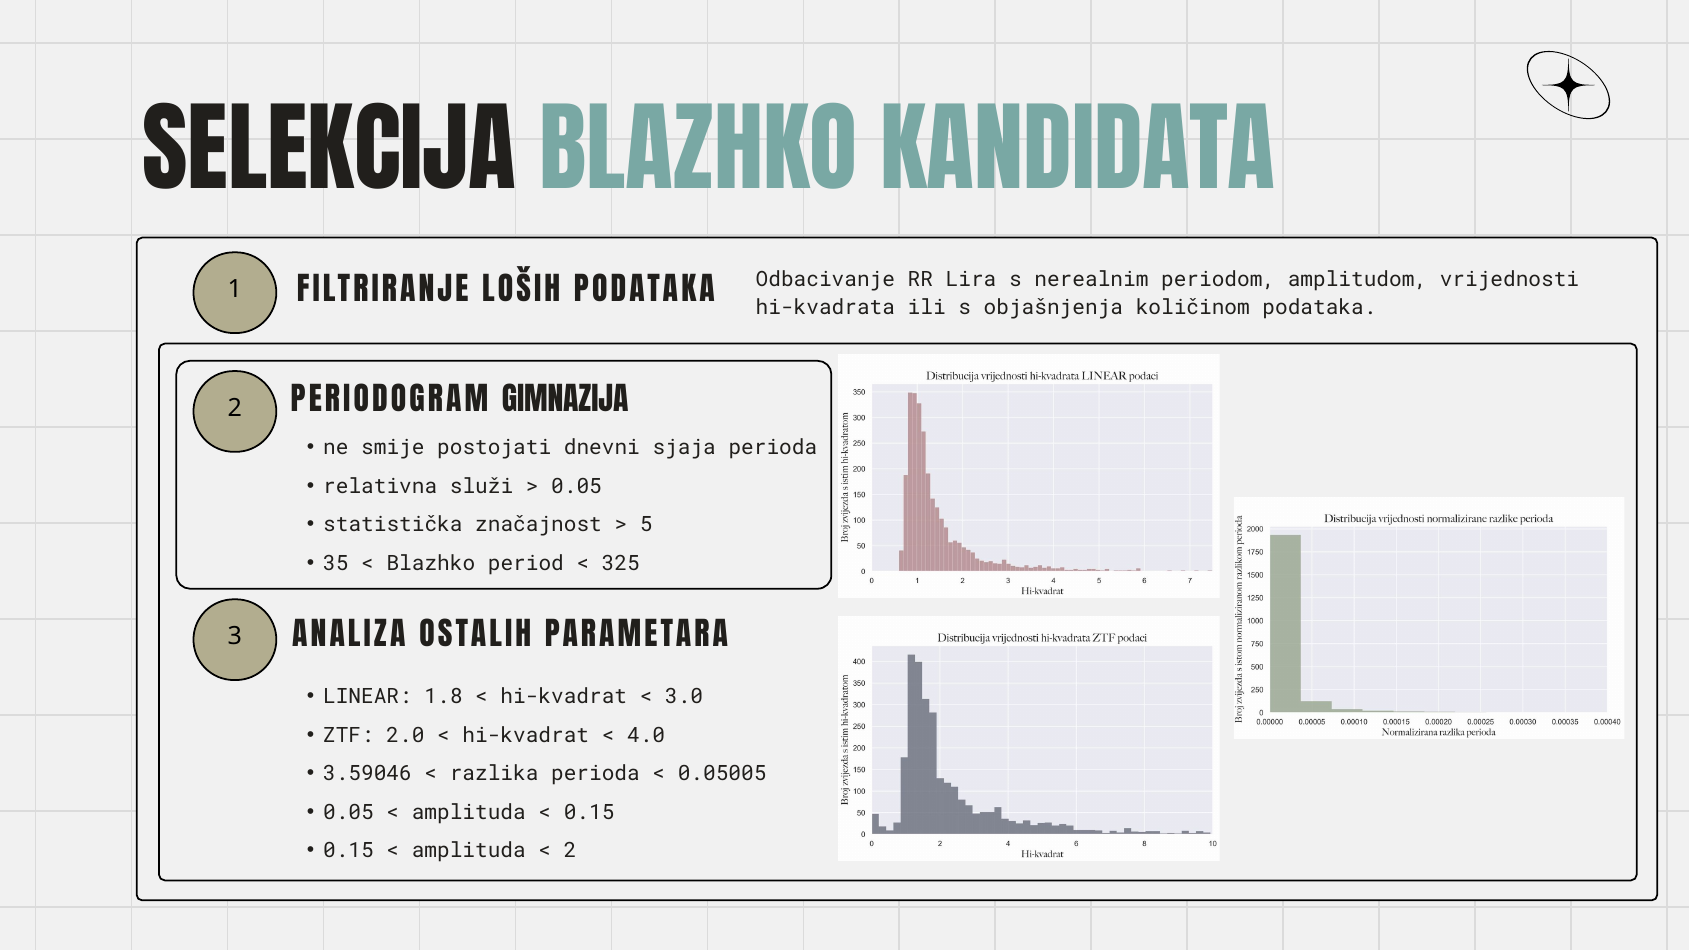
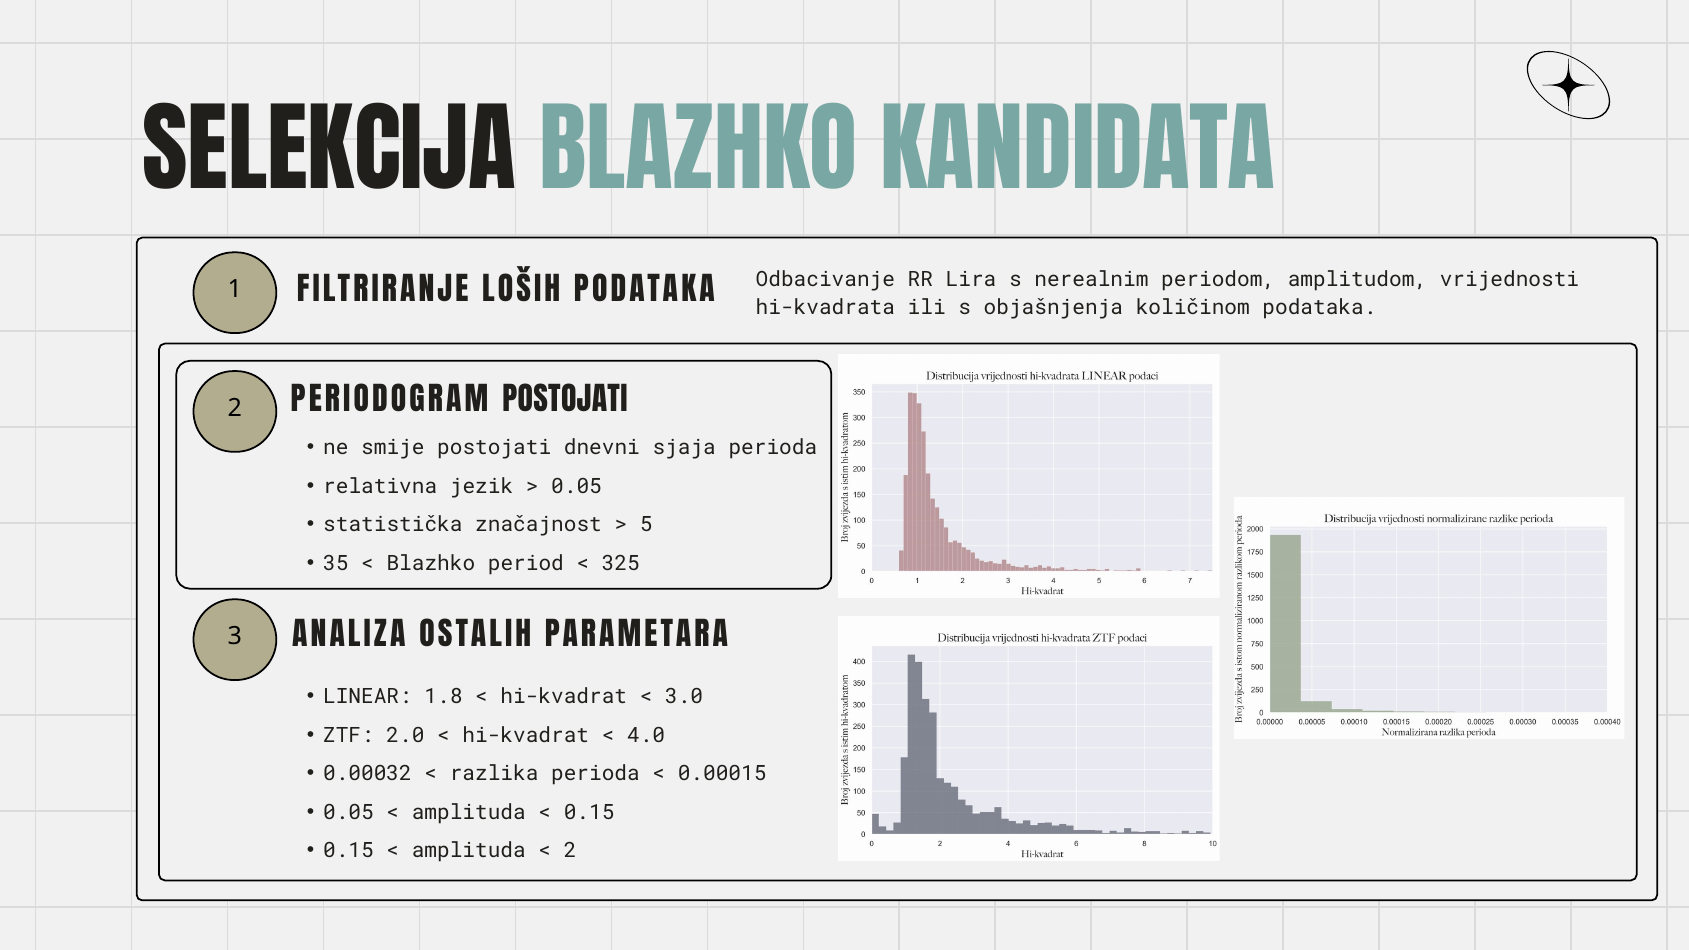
PERIODOGRAM GIMNAZIJA: GIMNAZIJA -> POSTOJATI
služi: služi -> jezik
3.59046: 3.59046 -> 0.00032
0.05005: 0.05005 -> 0.00015
